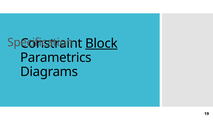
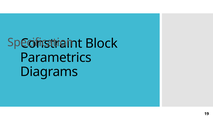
Block underline: present -> none
